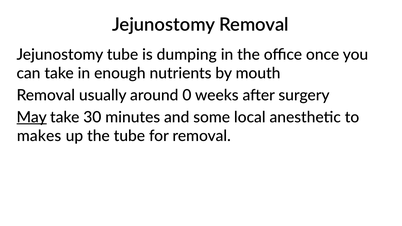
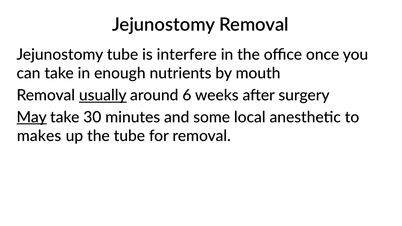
dumping: dumping -> interfere
usually underline: none -> present
0: 0 -> 6
